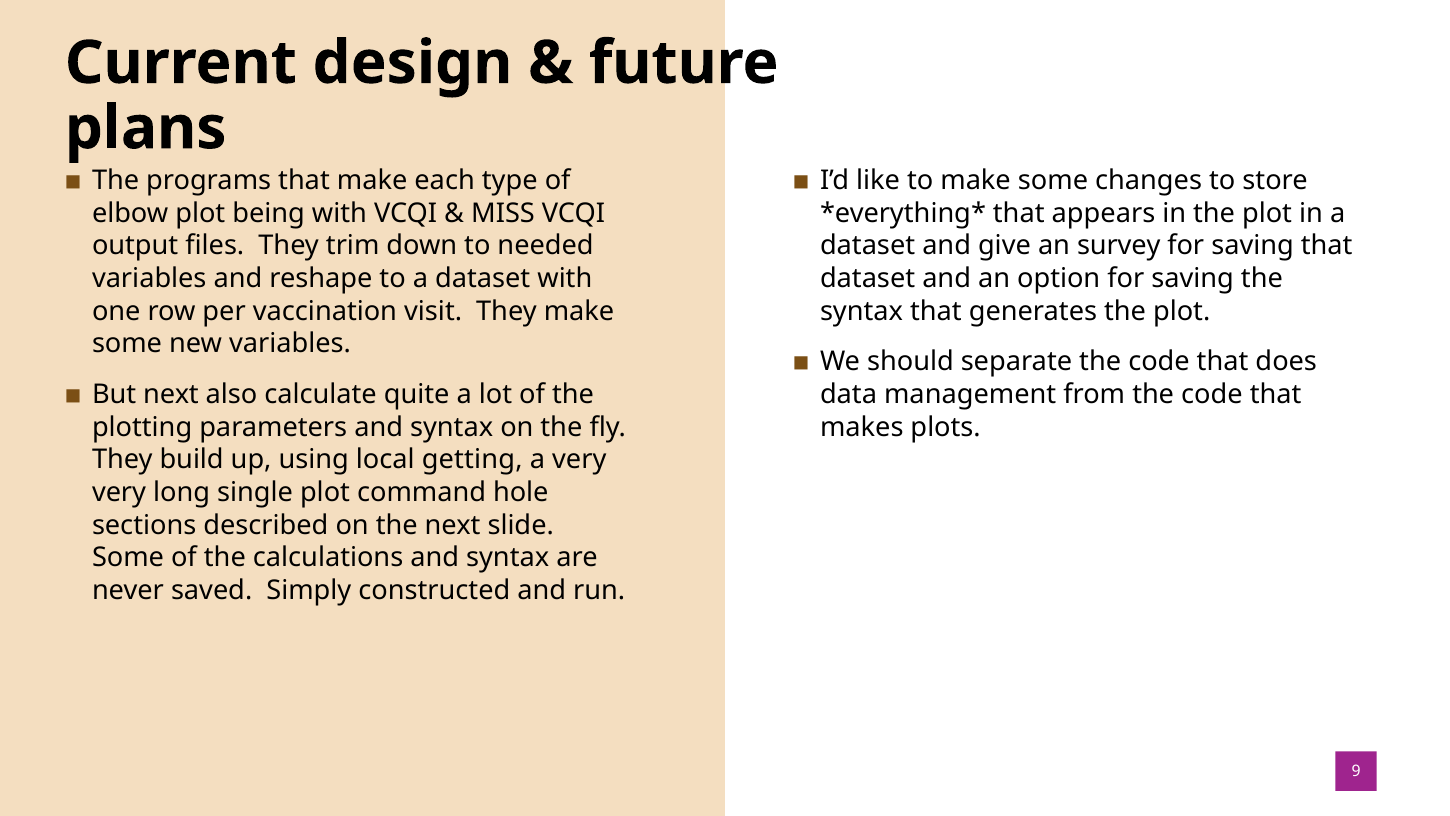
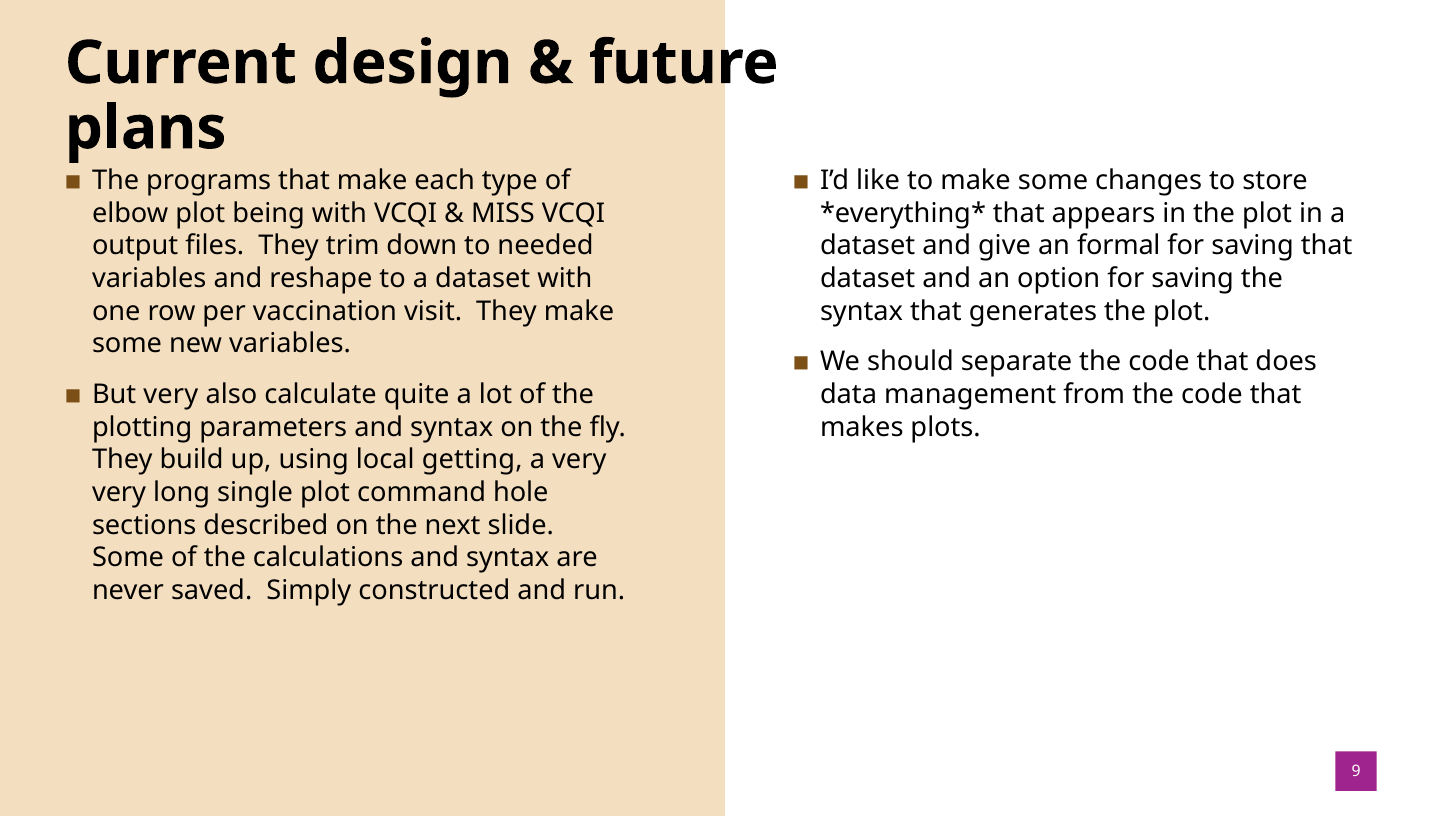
survey: survey -> formal
But next: next -> very
